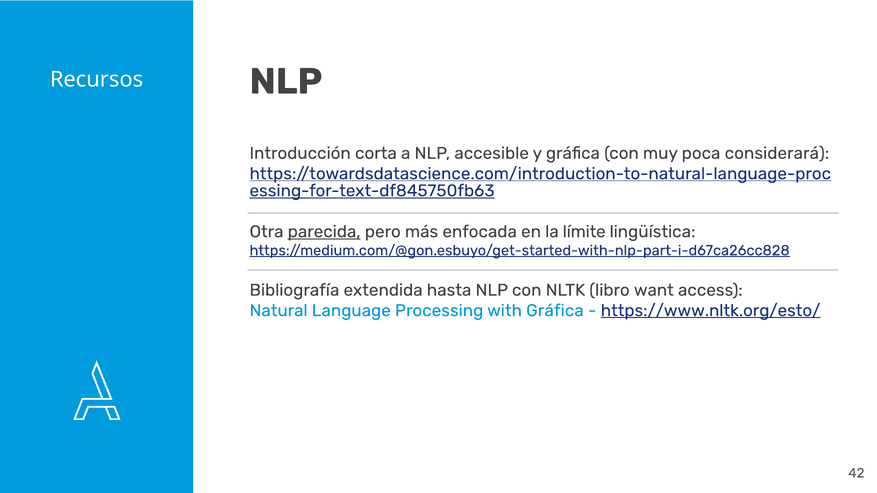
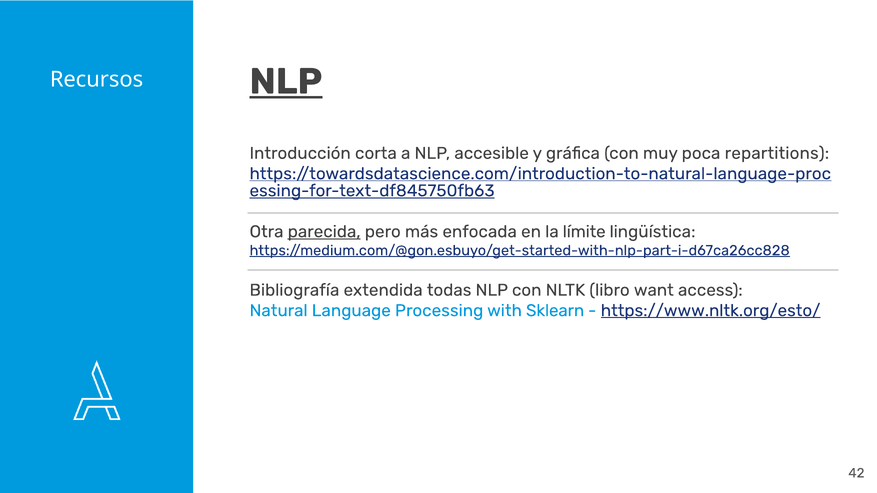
NLP at (286, 82) underline: none -> present
considerará: considerará -> repartitions
hasta: hasta -> todas
with Gráfica: Gráfica -> Sklearn
